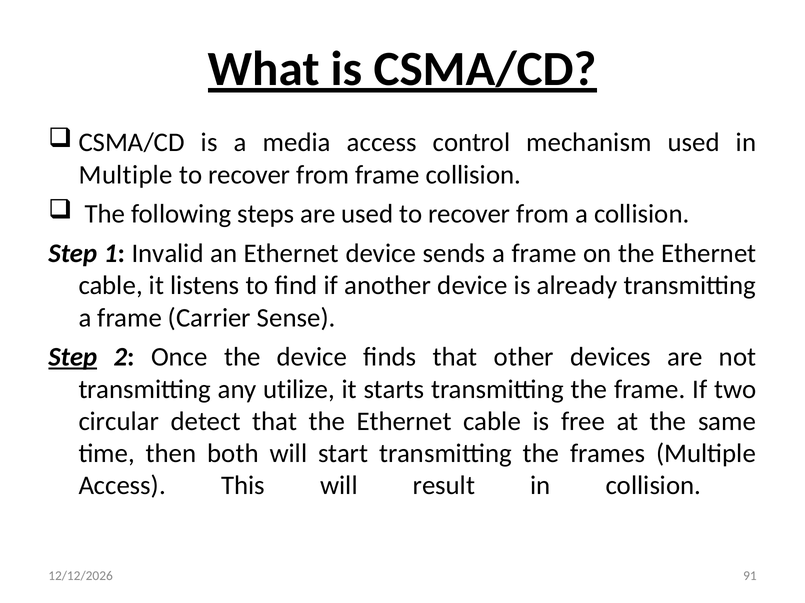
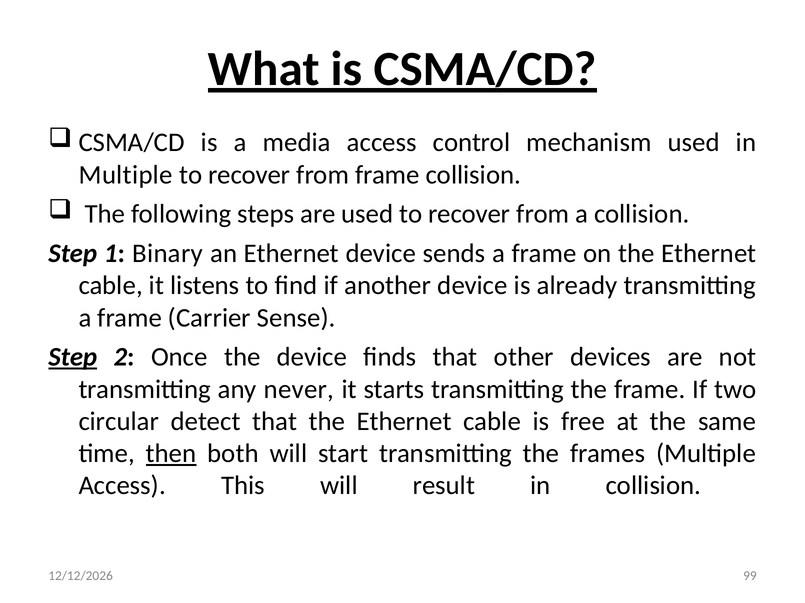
Invalid: Invalid -> Binary
utilize: utilize -> never
then underline: none -> present
91: 91 -> 99
